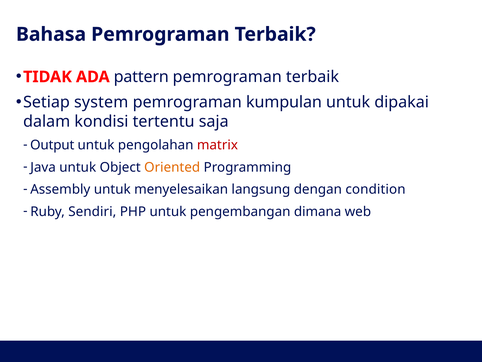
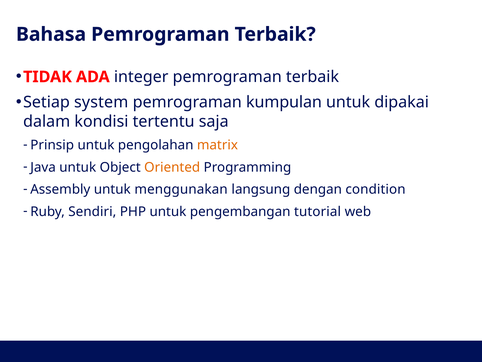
pattern: pattern -> integer
Output: Output -> Prinsip
matrix colour: red -> orange
menyelesaikan: menyelesaikan -> menggunakan
dimana: dimana -> tutorial
